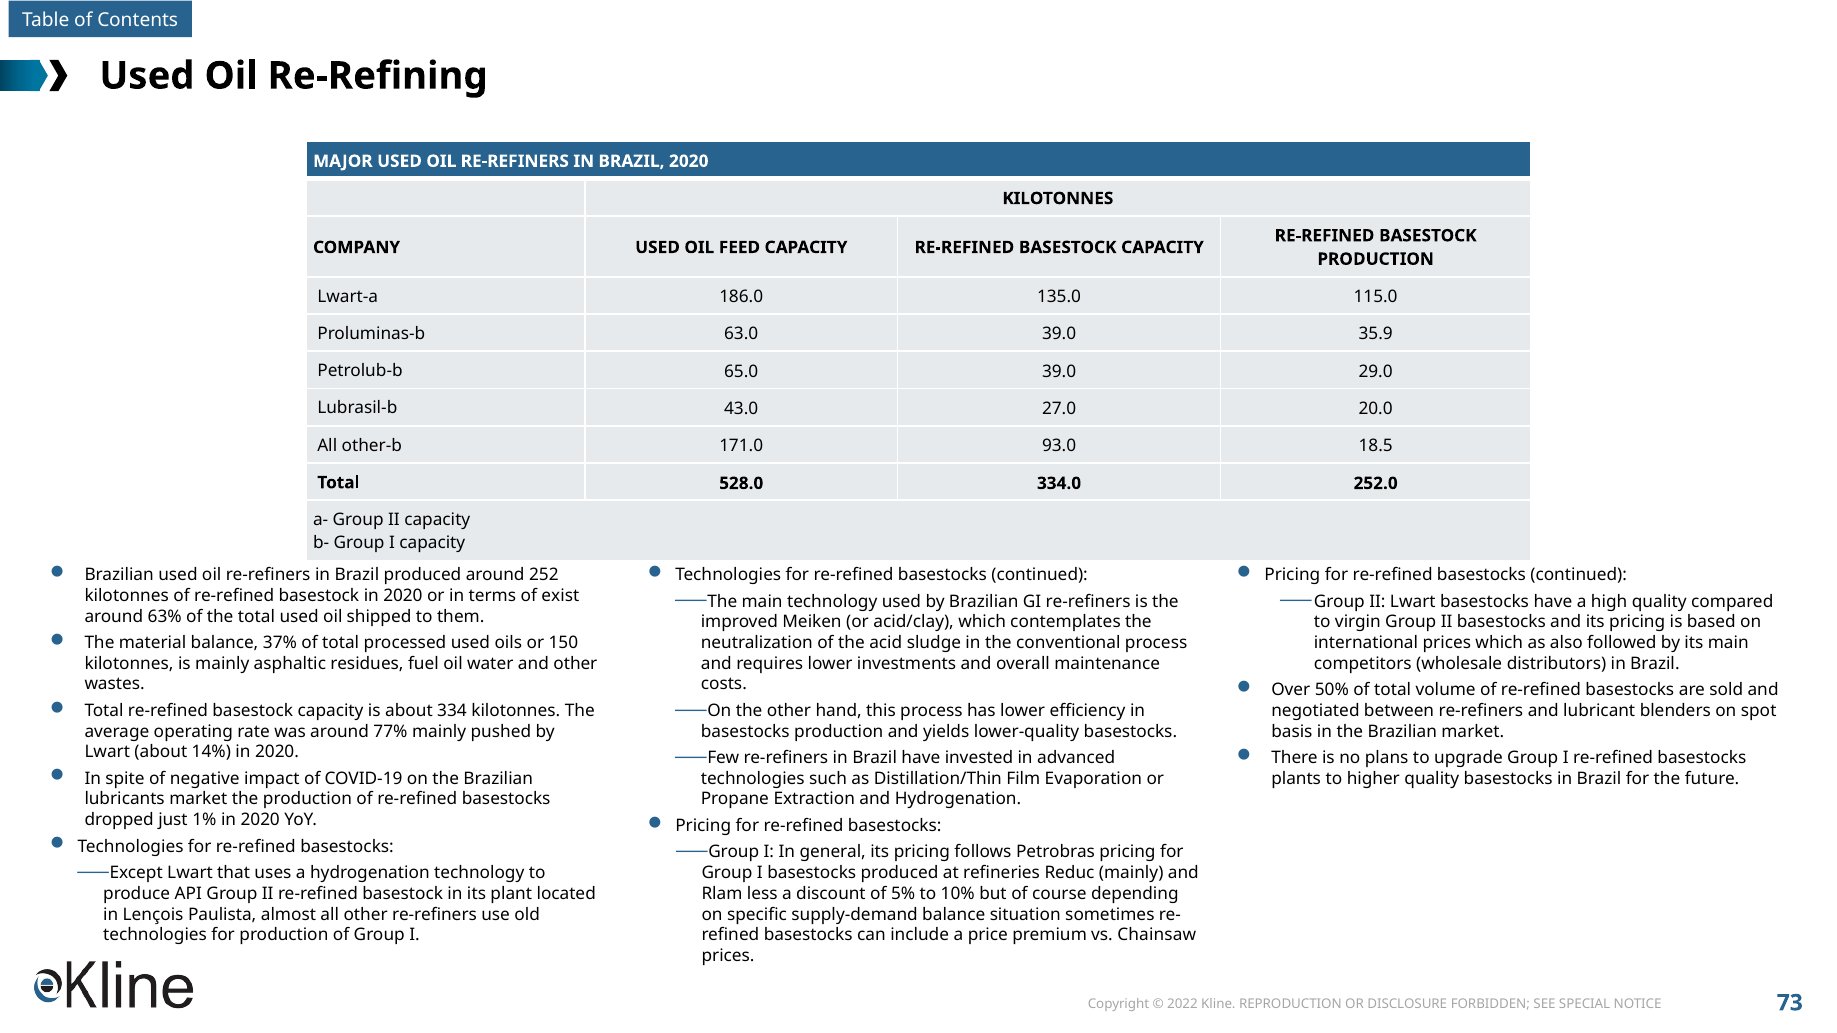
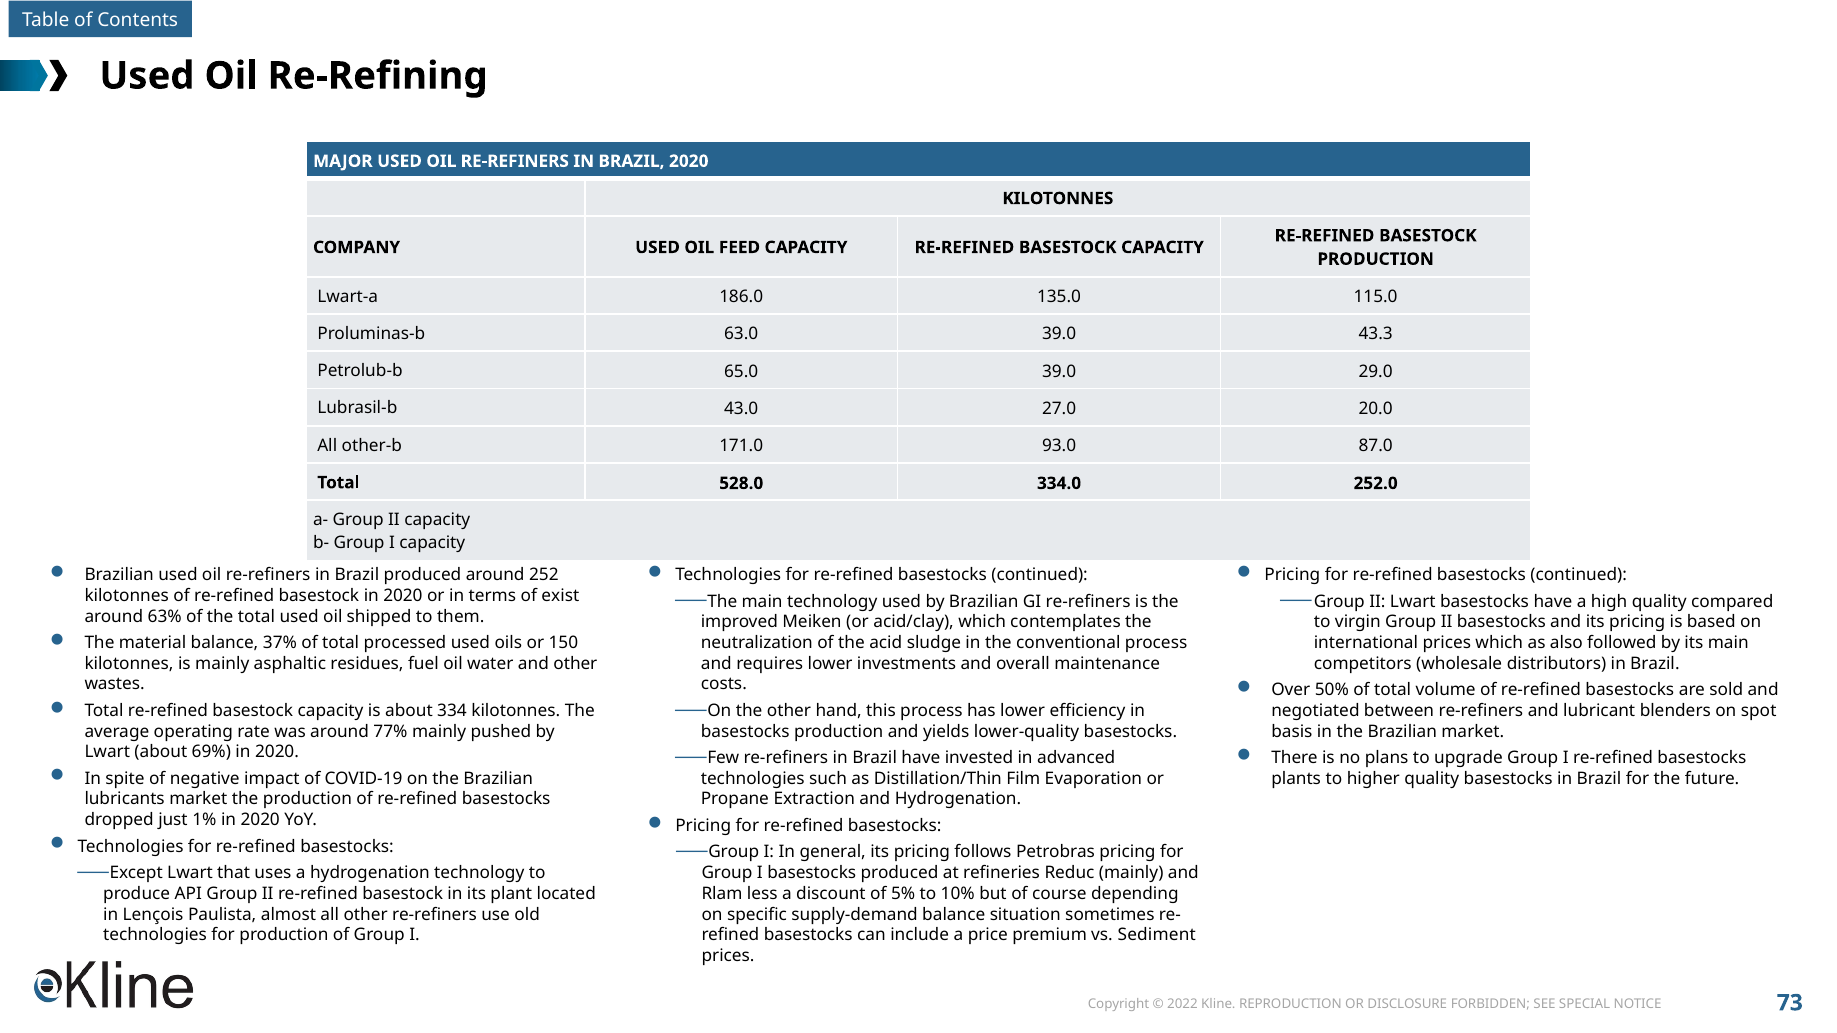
35.9: 35.9 -> 43.3
18.5: 18.5 -> 87.0
14%: 14% -> 69%
Chainsaw: Chainsaw -> Sediment
